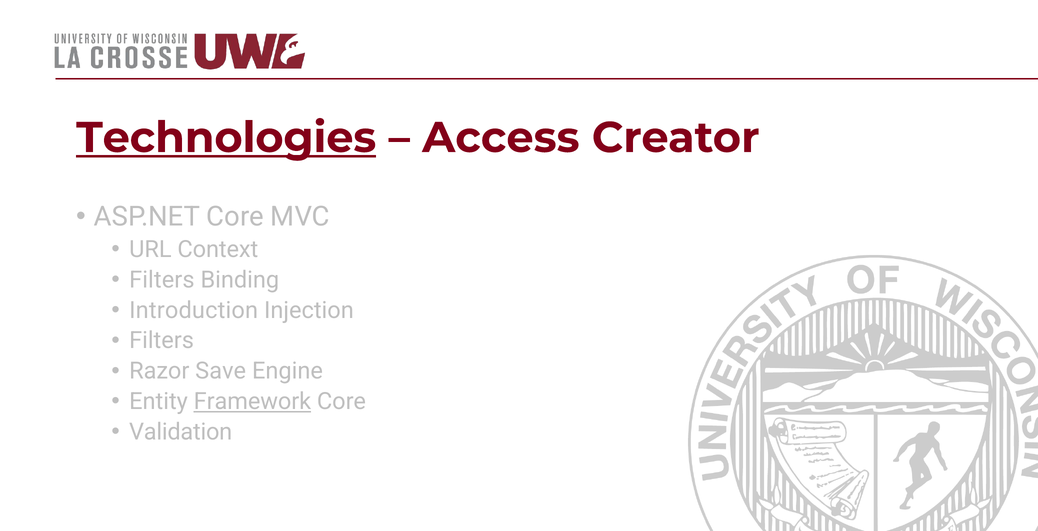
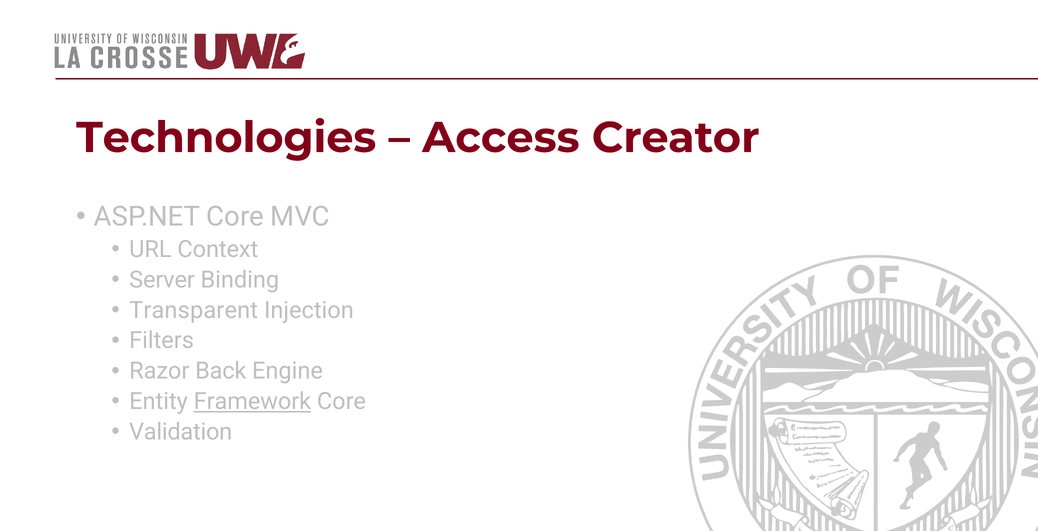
Technologies underline: present -> none
Filters at (162, 280): Filters -> Server
Introduction: Introduction -> Transparent
Save: Save -> Back
